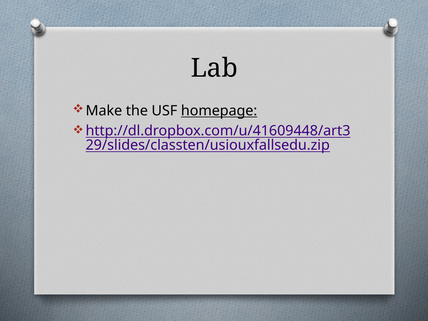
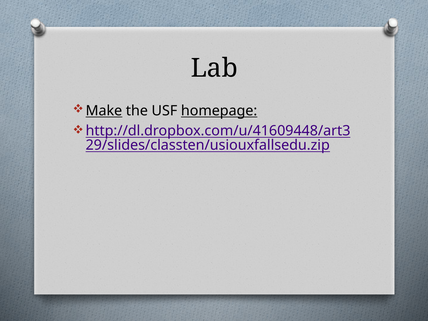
Make underline: none -> present
